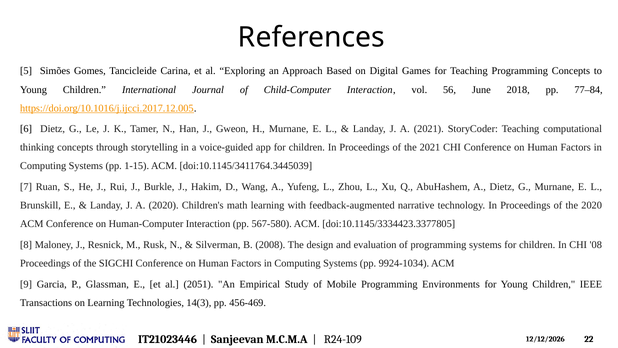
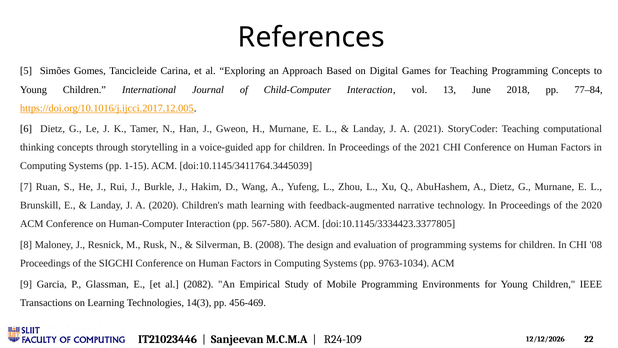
56: 56 -> 13
9924-1034: 9924-1034 -> 9763-1034
2051: 2051 -> 2082
